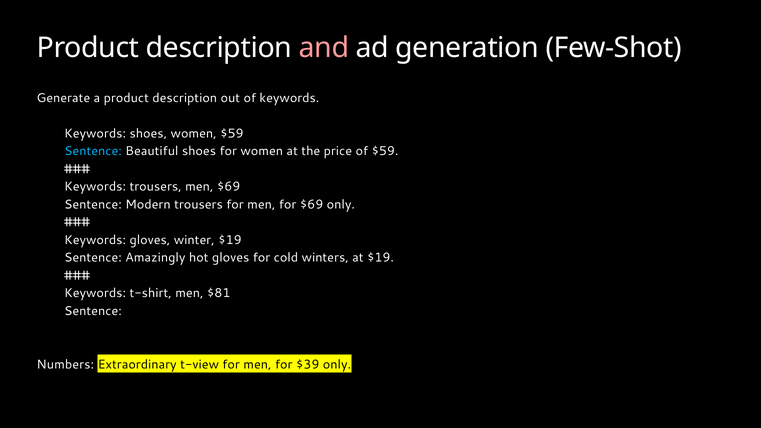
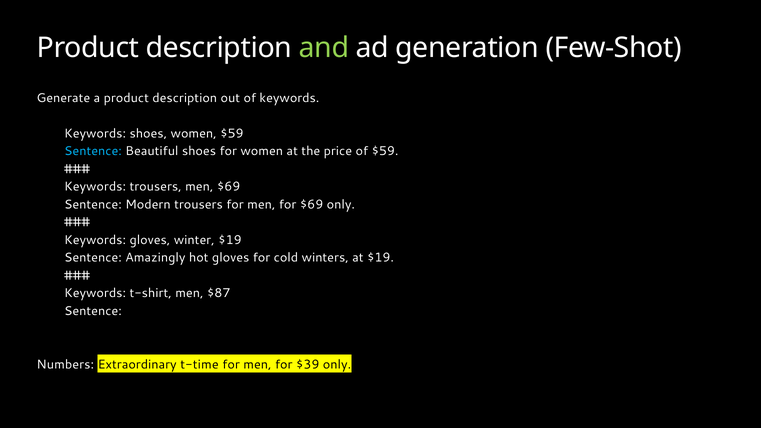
and colour: pink -> light green
$81: $81 -> $87
t-view: t-view -> t-time
